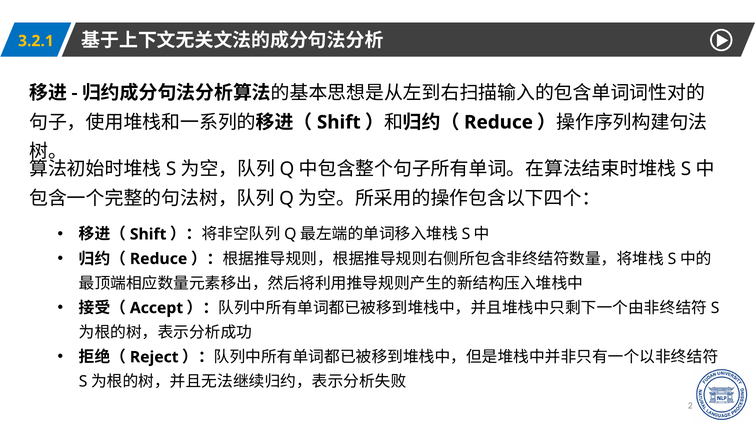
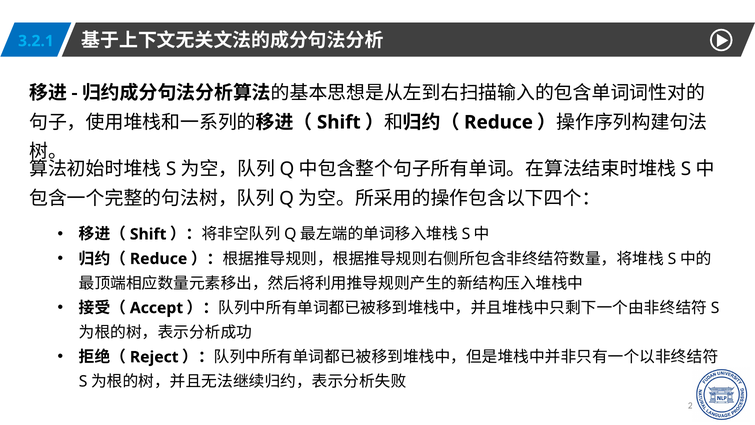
3.2.1 colour: yellow -> light blue
